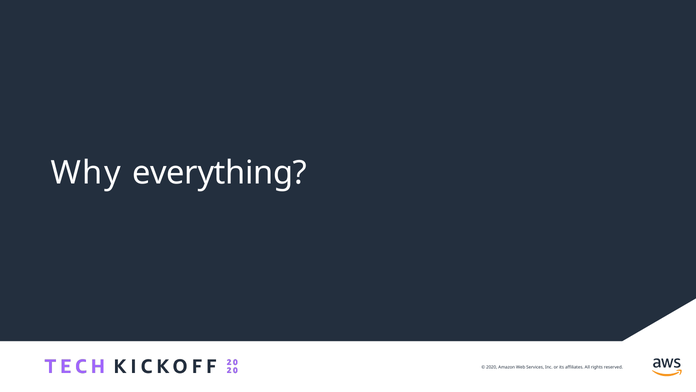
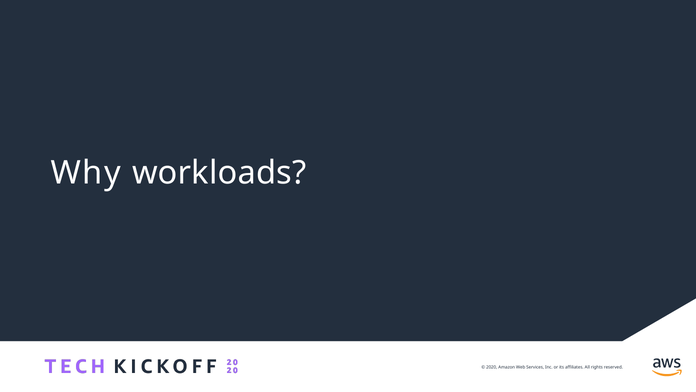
everything: everything -> workloads
